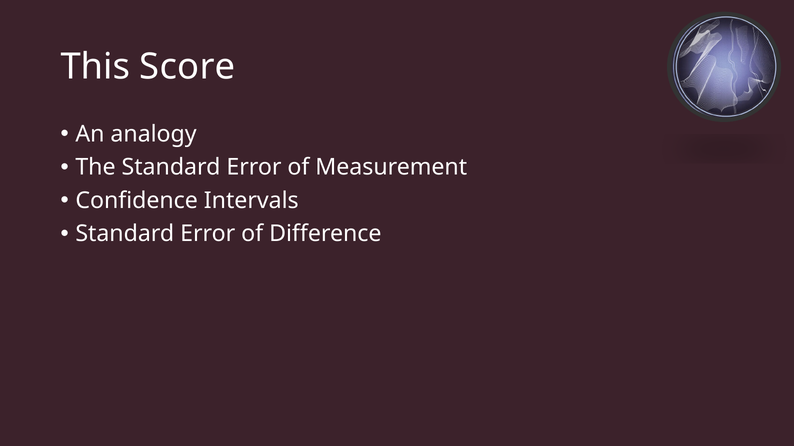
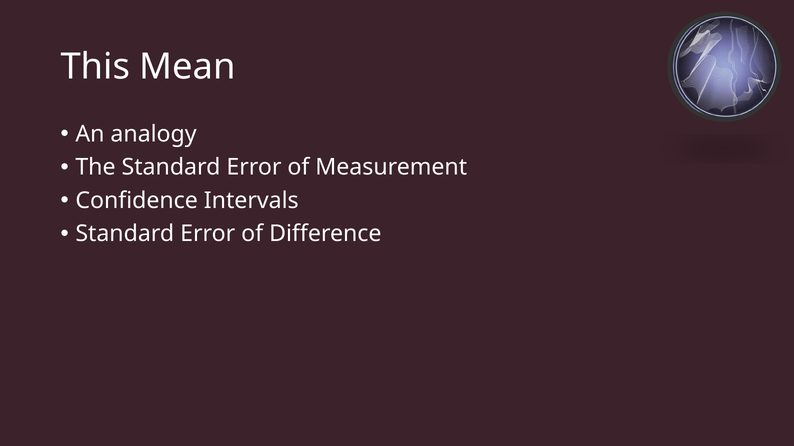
Score: Score -> Mean
